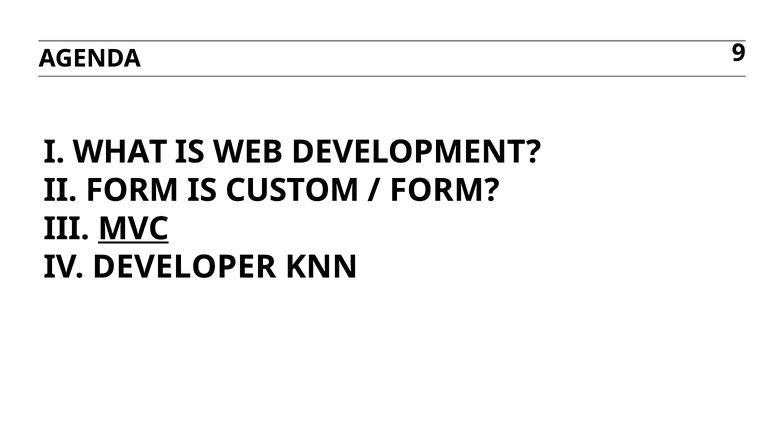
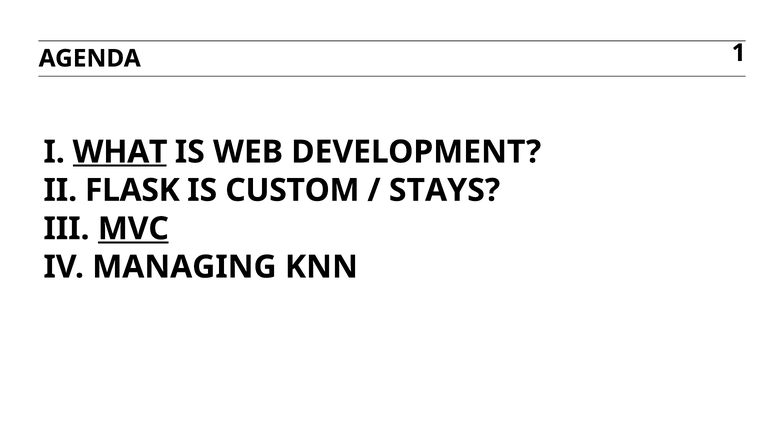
9: 9 -> 1
WHAT underline: none -> present
II FORM: FORM -> FLASK
FORM at (444, 190): FORM -> STAYS
DEVELOPER: DEVELOPER -> MANAGING
